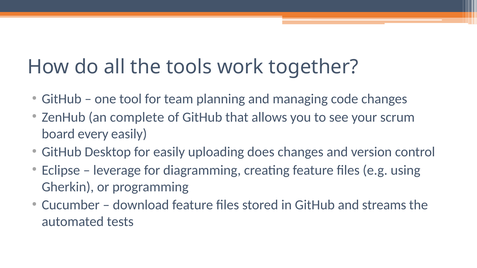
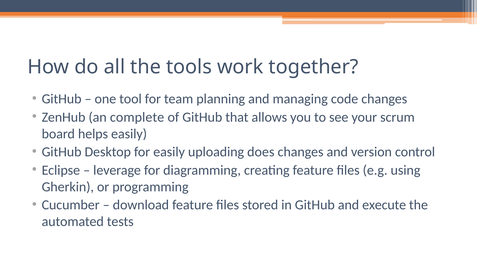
every: every -> helps
streams: streams -> execute
